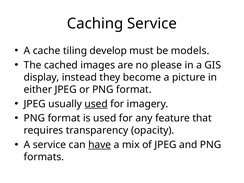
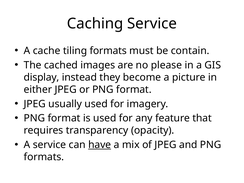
tiling develop: develop -> formats
models: models -> contain
used at (96, 104) underline: present -> none
